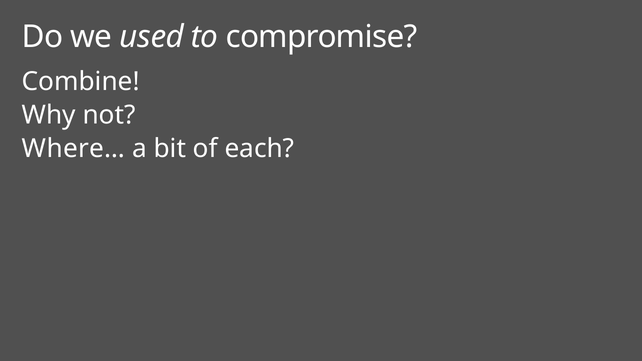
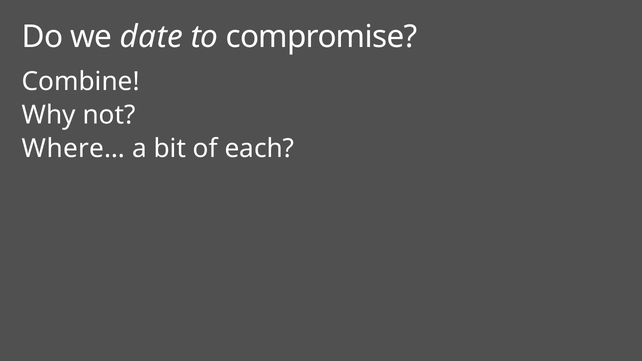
used: used -> date
